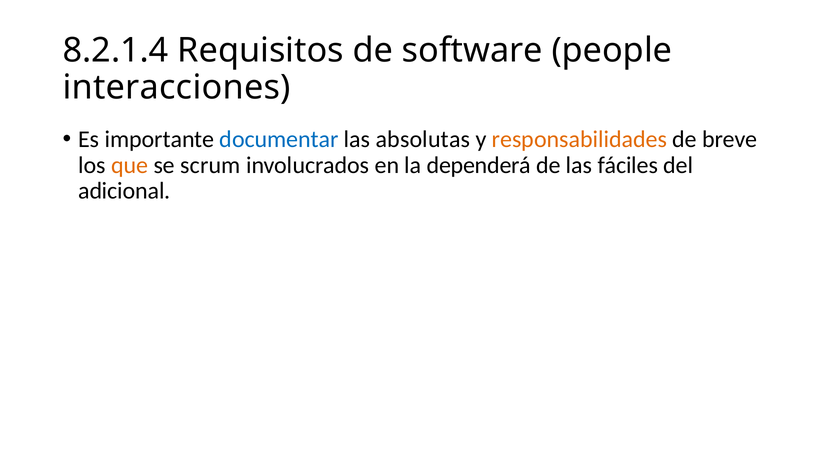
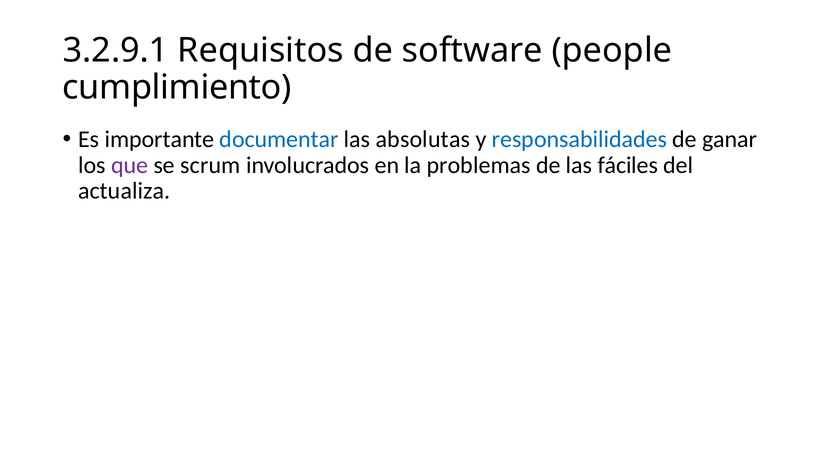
8.2.1.4: 8.2.1.4 -> 3.2.9.1
interacciones: interacciones -> cumplimiento
responsabilidades colour: orange -> blue
breve: breve -> ganar
que colour: orange -> purple
dependerá: dependerá -> problemas
adicional: adicional -> actualiza
